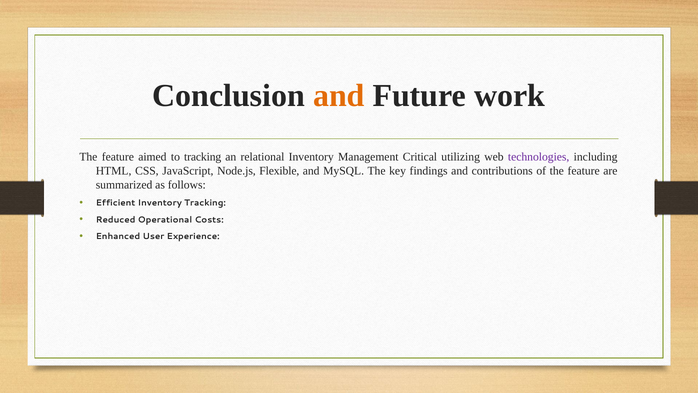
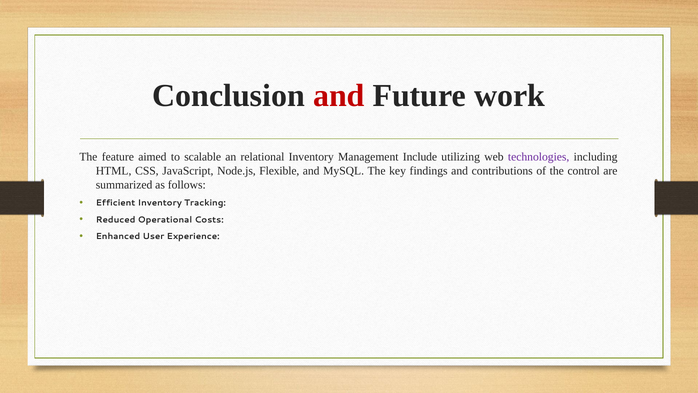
and at (339, 96) colour: orange -> red
to tracking: tracking -> scalable
Critical: Critical -> Include
of the feature: feature -> control
